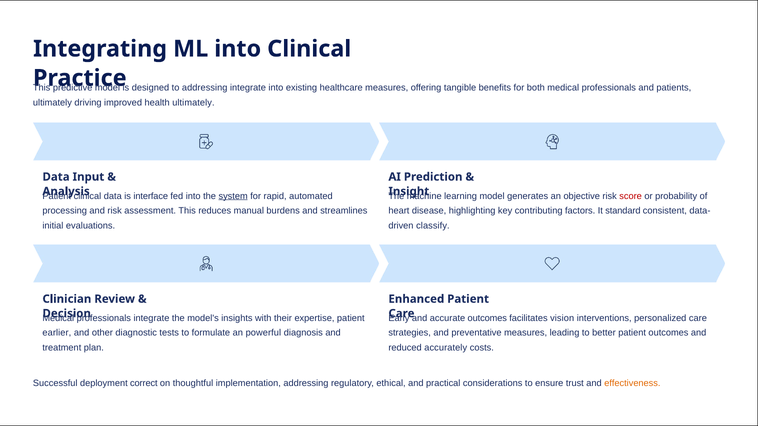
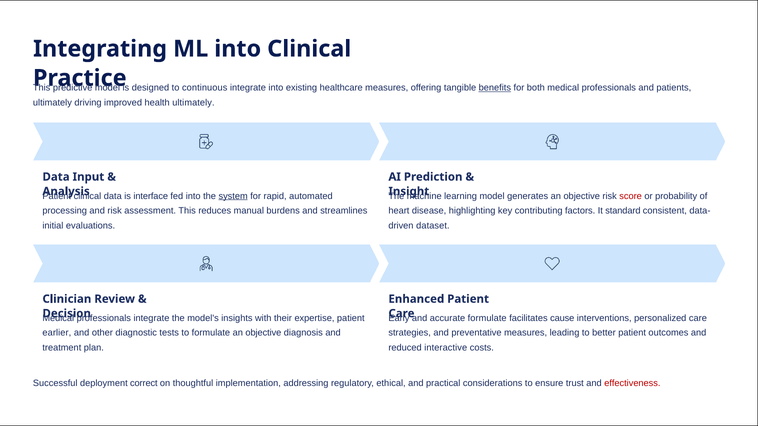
to addressing: addressing -> continuous
benefits underline: none -> present
classify: classify -> dataset
accurate outcomes: outcomes -> formulate
vision: vision -> cause
formulate an powerful: powerful -> objective
accurately: accurately -> interactive
effectiveness colour: orange -> red
